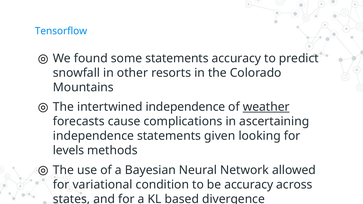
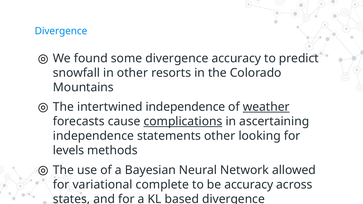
Tensorflow at (61, 31): Tensorflow -> Divergence
some statements: statements -> divergence
complications underline: none -> present
statements given: given -> other
condition: condition -> complete
